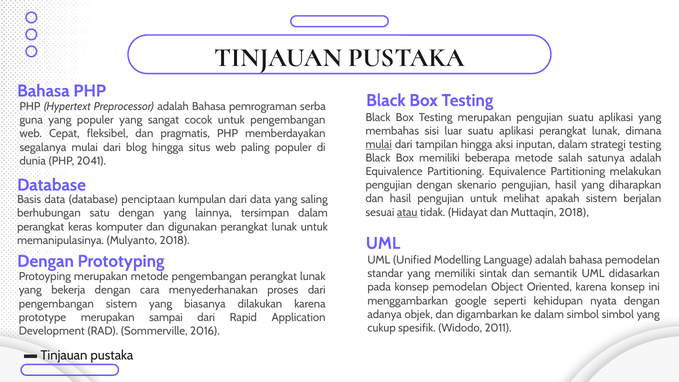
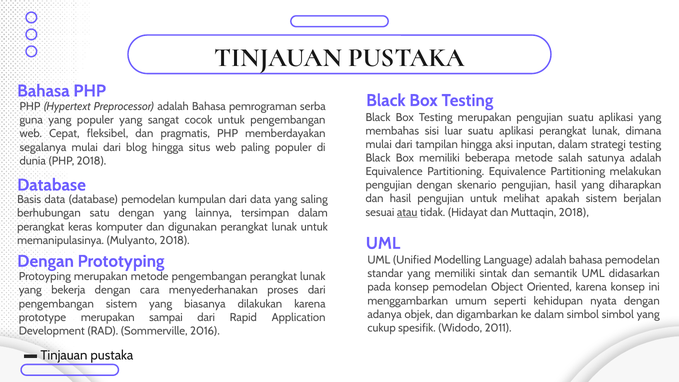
mulai at (379, 144) underline: present -> none
PHP 2041: 2041 -> 2018
database penciptaan: penciptaan -> pemodelan
google: google -> umum
